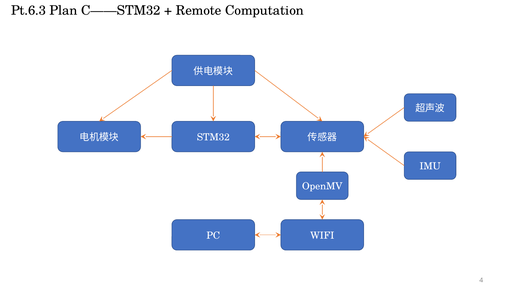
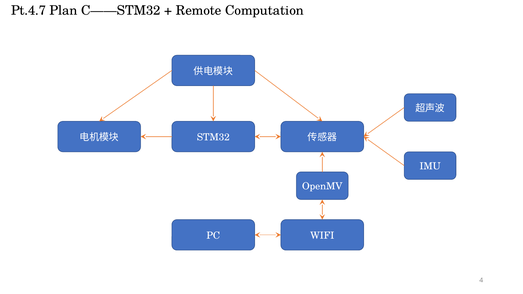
Pt.6.3: Pt.6.3 -> Pt.4.7
